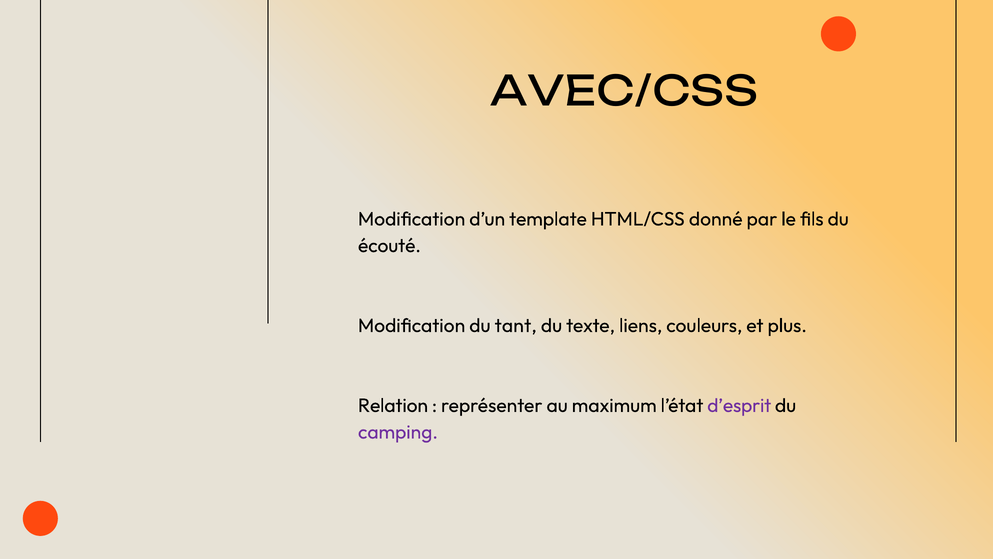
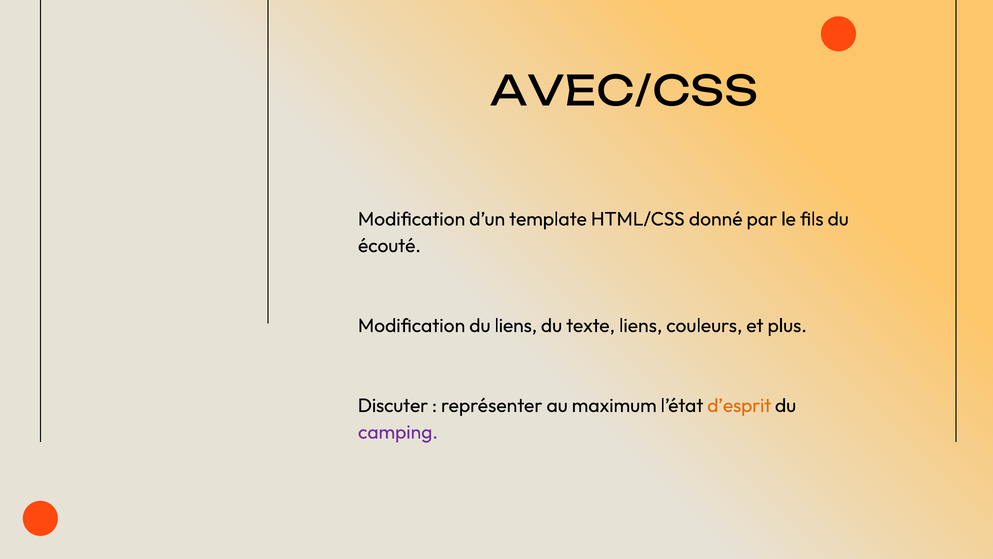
du tant: tant -> liens
Relation: Relation -> Discuter
d’esprit colour: purple -> orange
